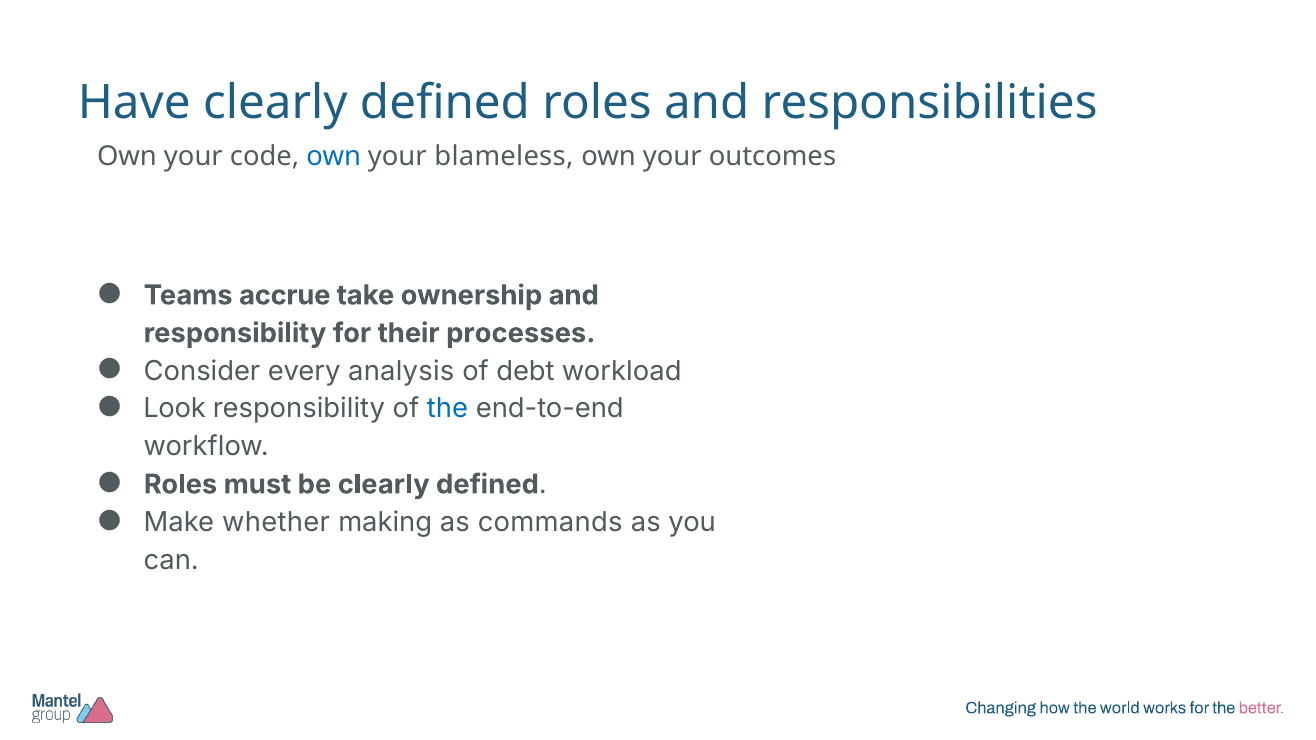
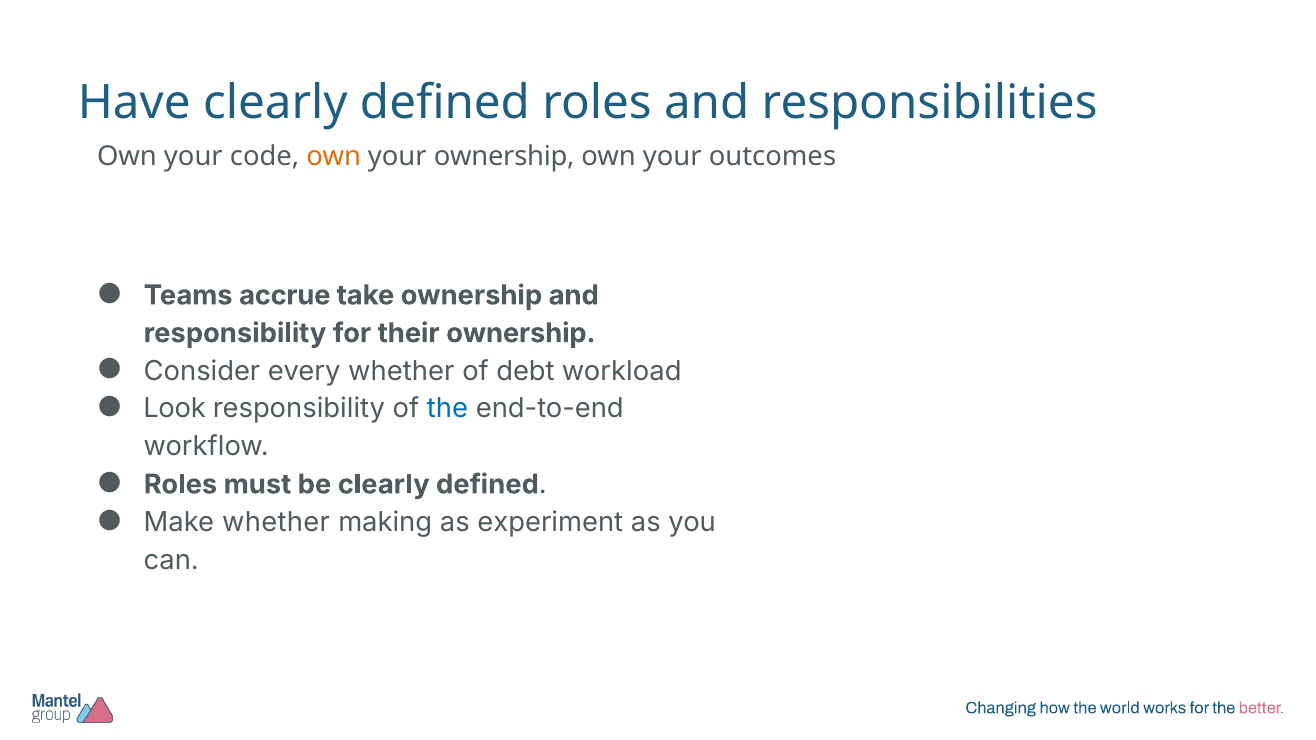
own at (334, 157) colour: blue -> orange
your blameless: blameless -> ownership
their processes: processes -> ownership
every analysis: analysis -> whether
commands: commands -> experiment
